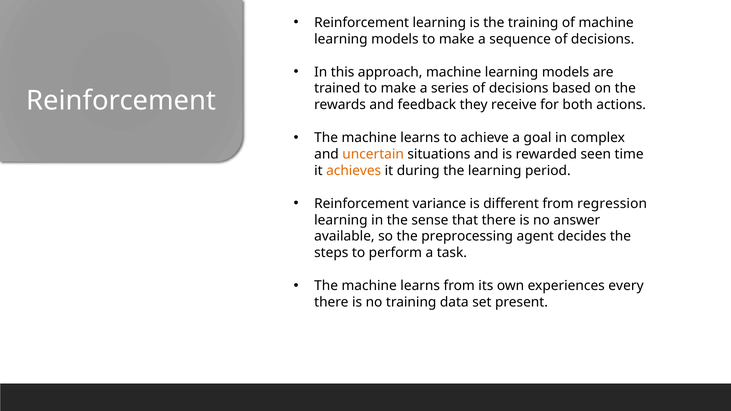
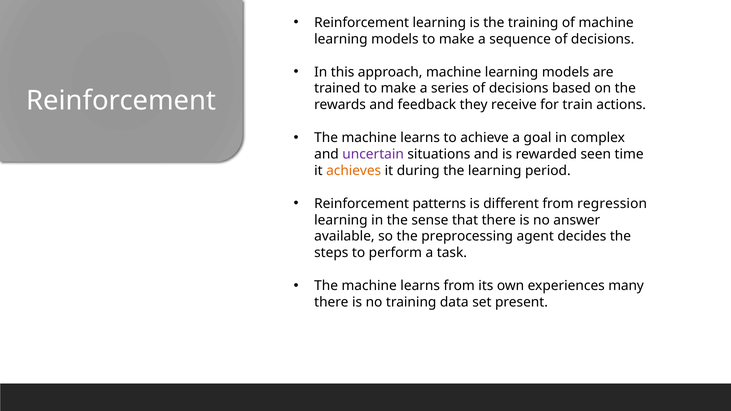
both: both -> train
uncertain colour: orange -> purple
variance: variance -> patterns
every: every -> many
